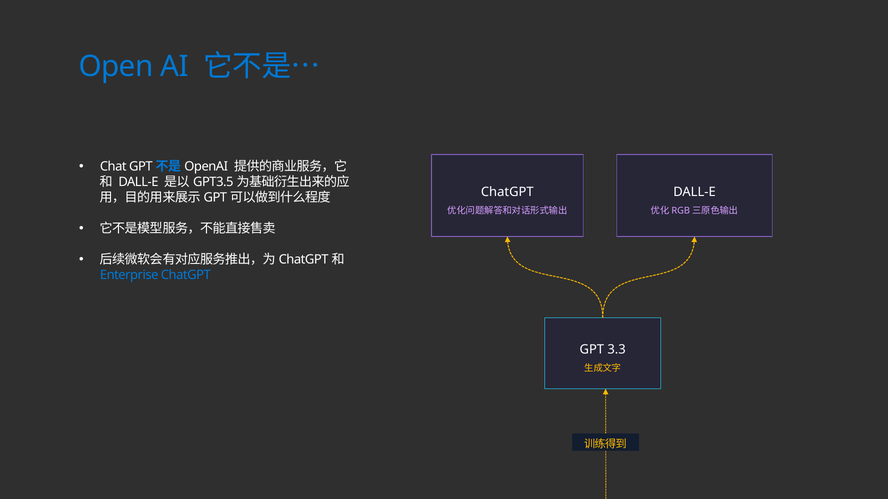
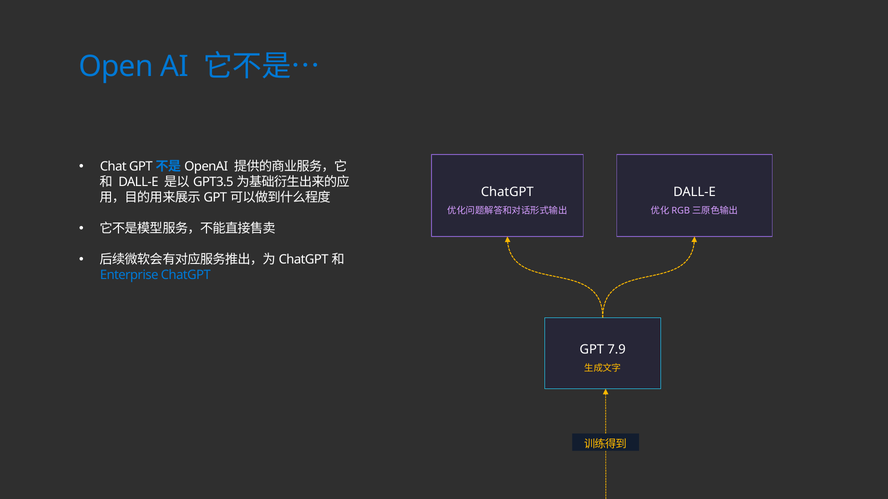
3.3: 3.3 -> 7.9
